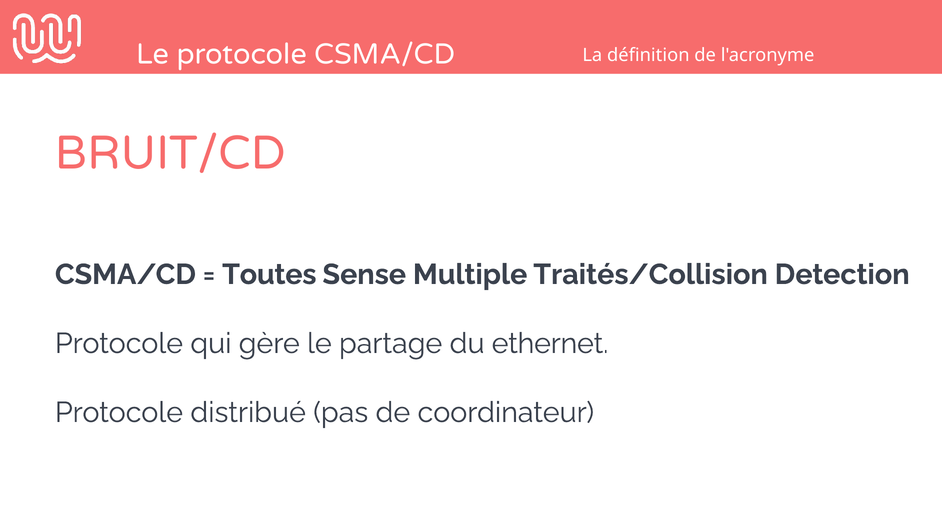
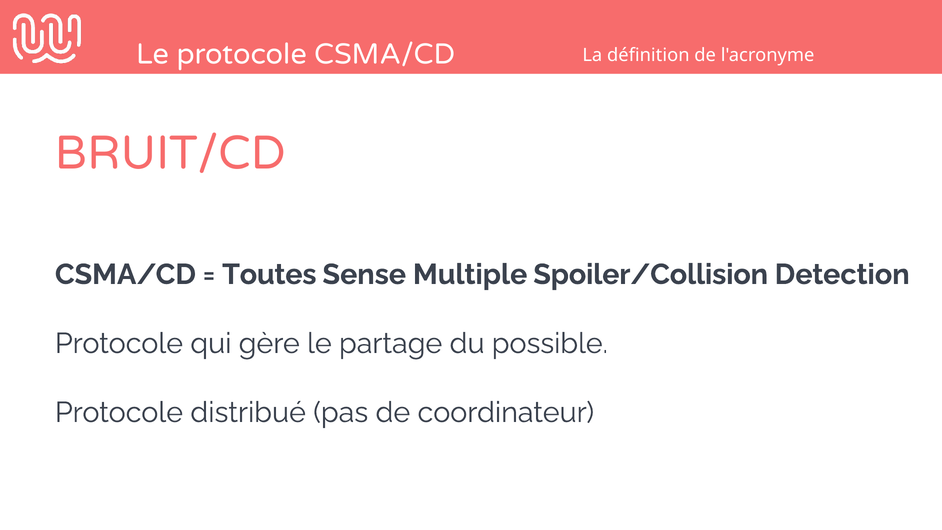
Traités/Collision: Traités/Collision -> Spoiler/Collision
ethernet: ethernet -> possible
